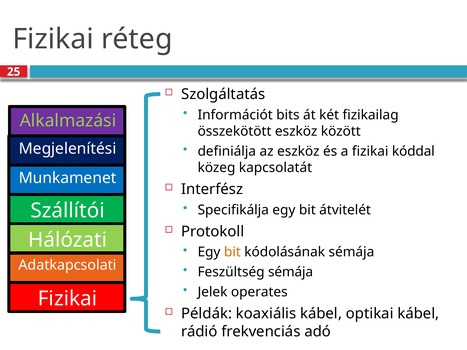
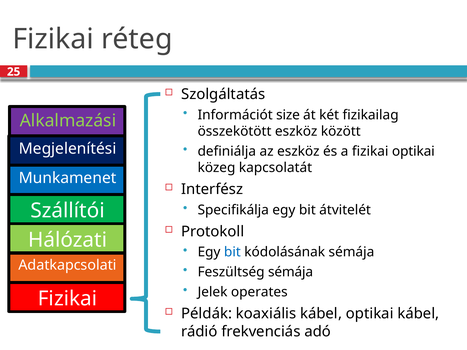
bits: bits -> size
fizikai kóddal: kóddal -> optikai
bit at (232, 252) colour: orange -> blue
